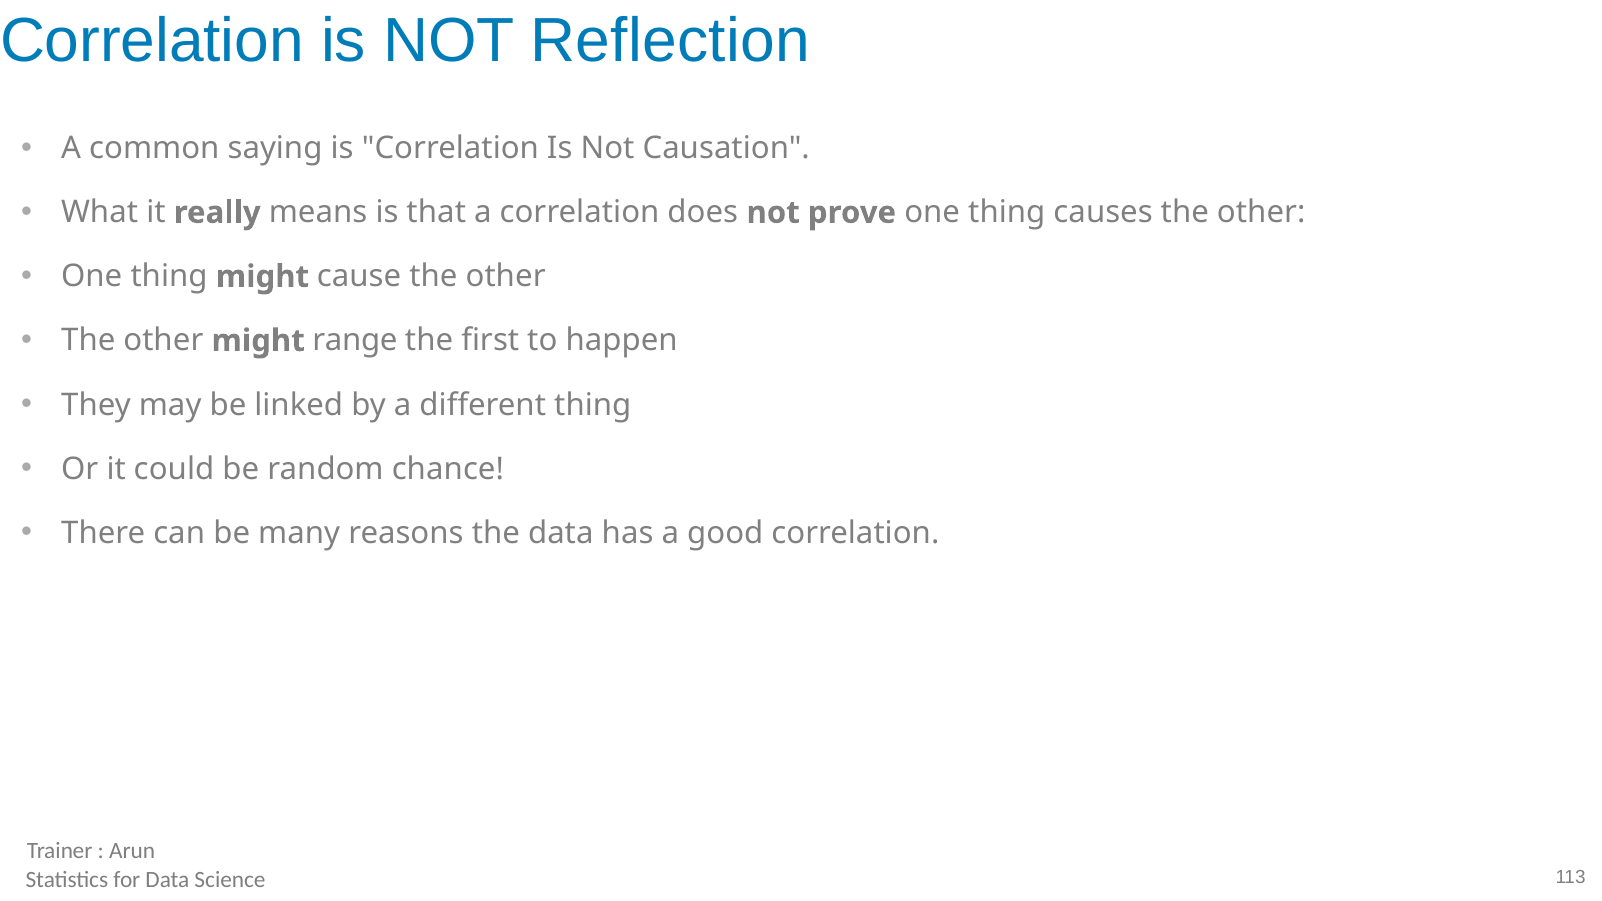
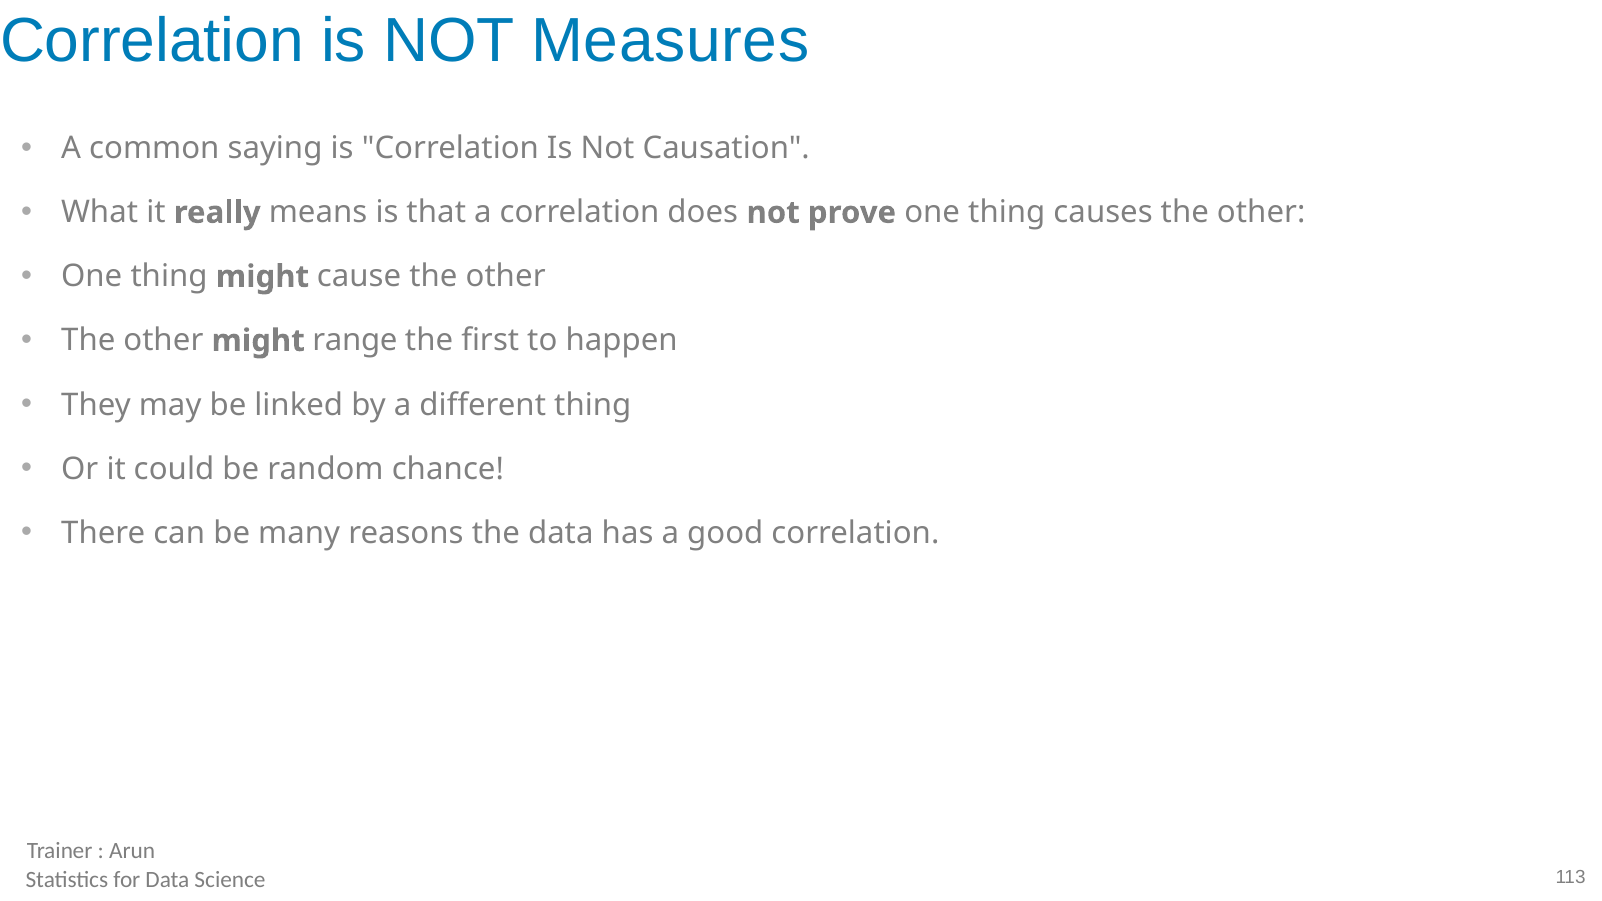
Reflection: Reflection -> Measures
